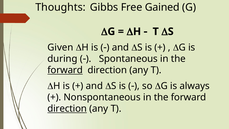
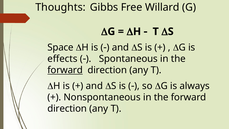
Gained: Gained -> Willard
Given: Given -> Space
during: during -> effects
direction at (67, 108) underline: present -> none
